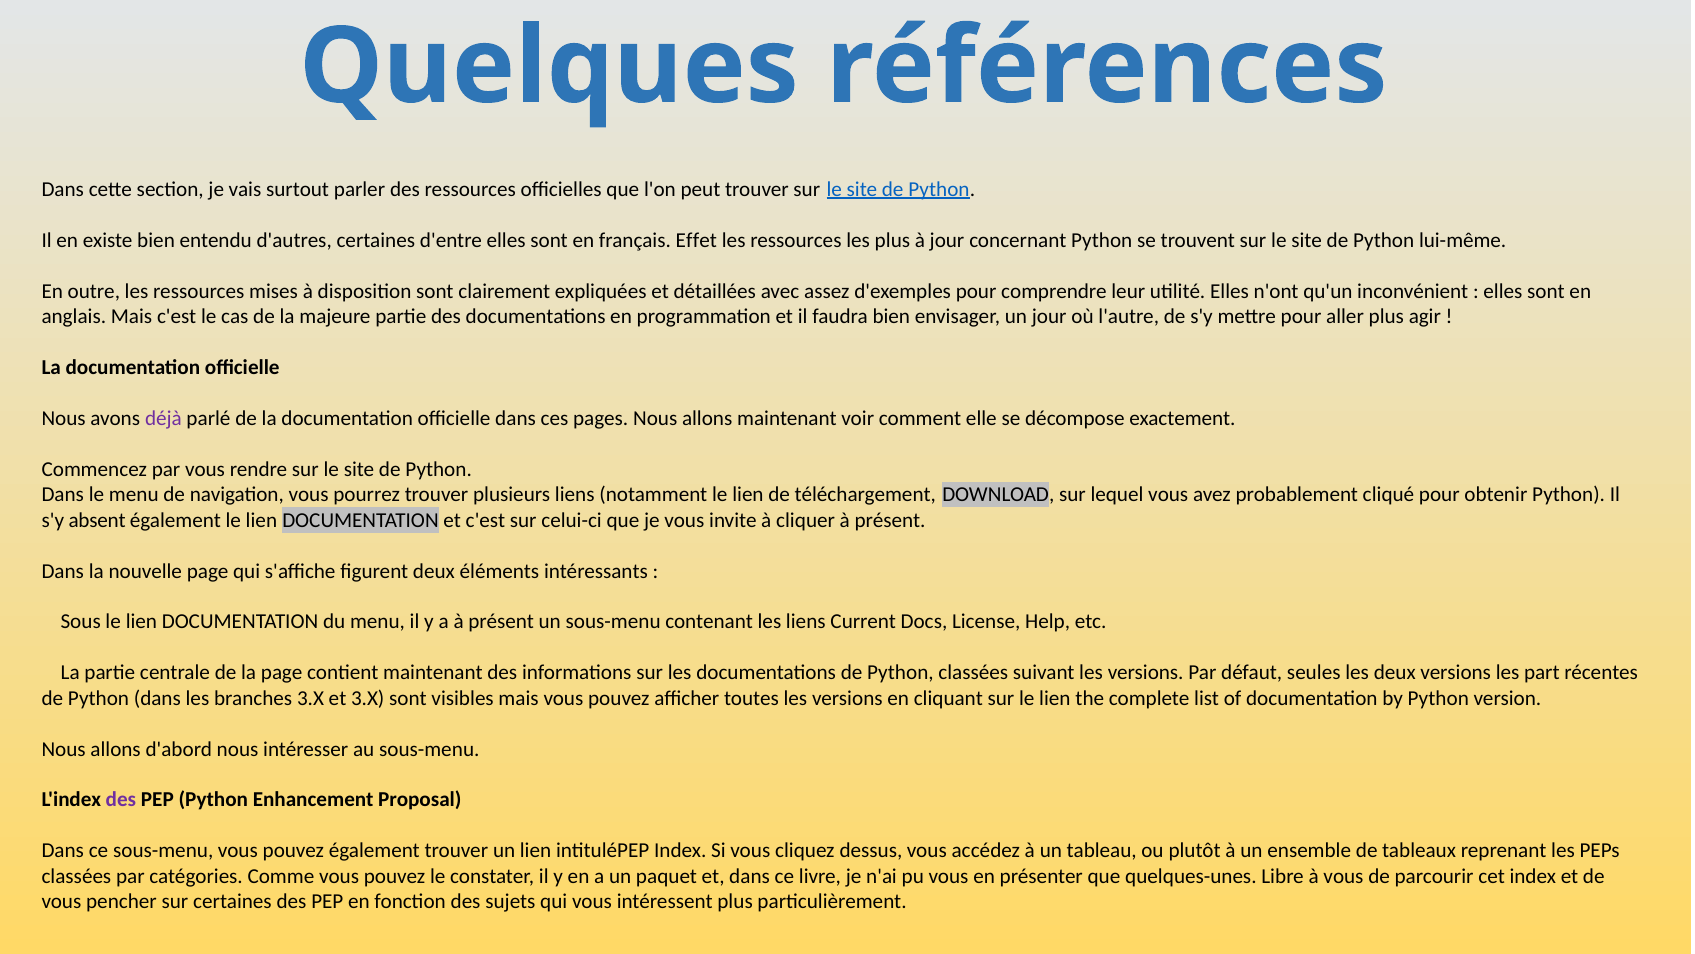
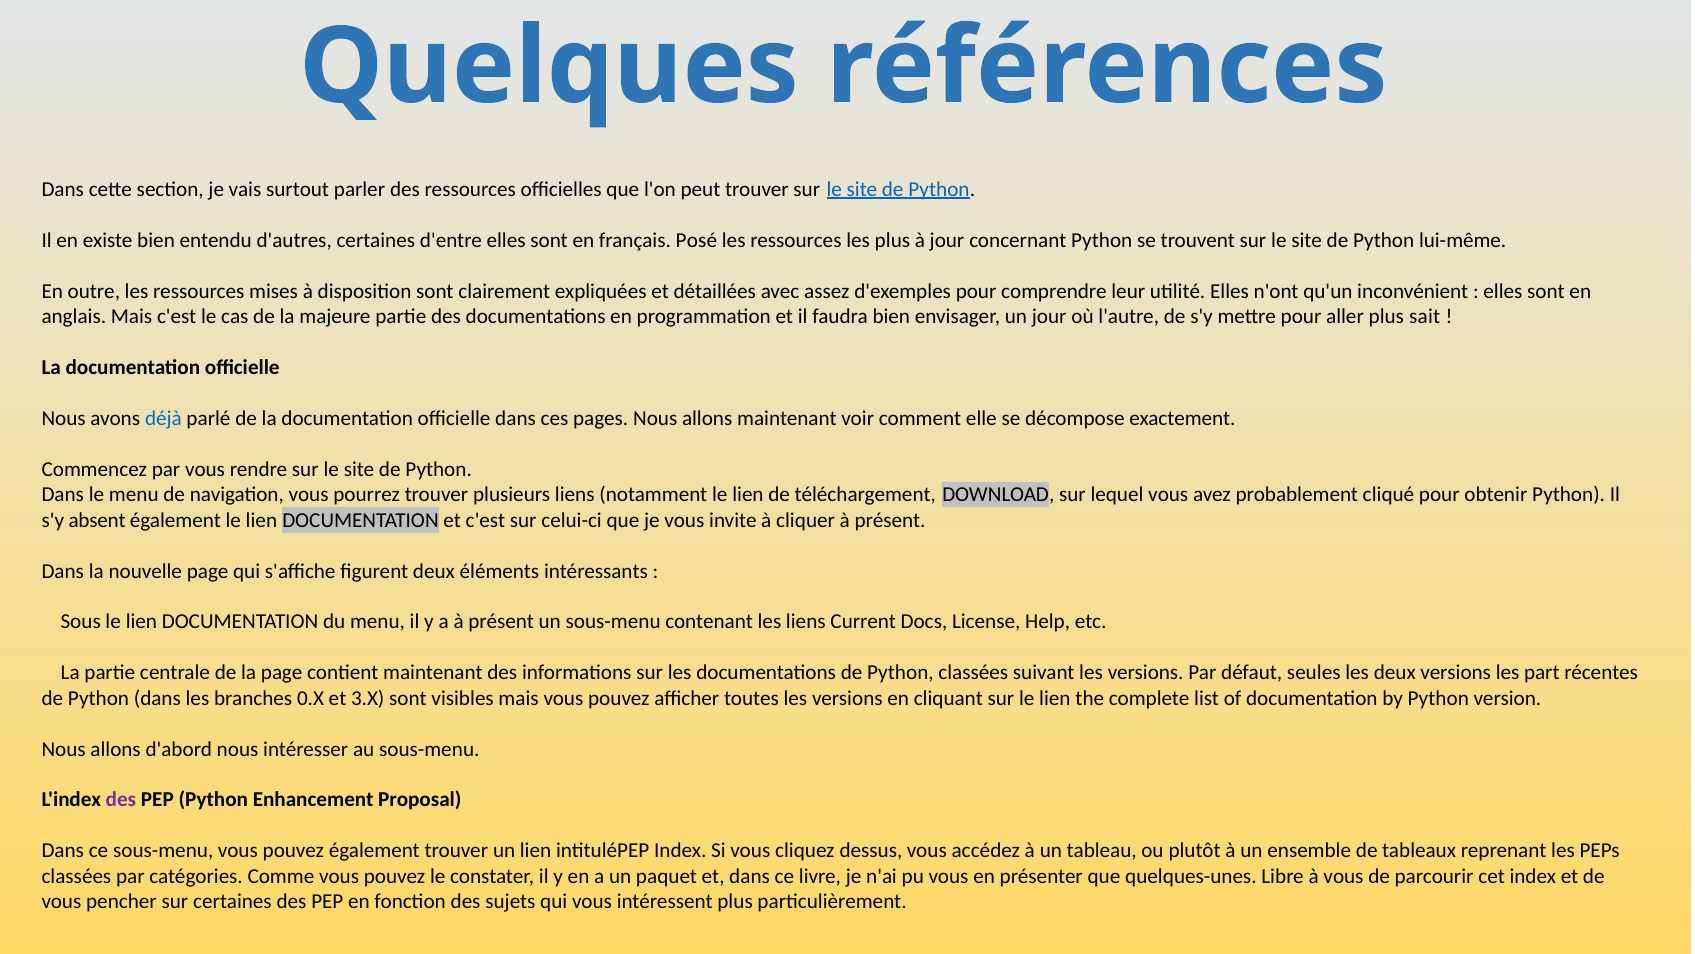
Effet: Effet -> Posé
agir: agir -> sait
déjà colour: purple -> blue
branches 3.X: 3.X -> 0.X
